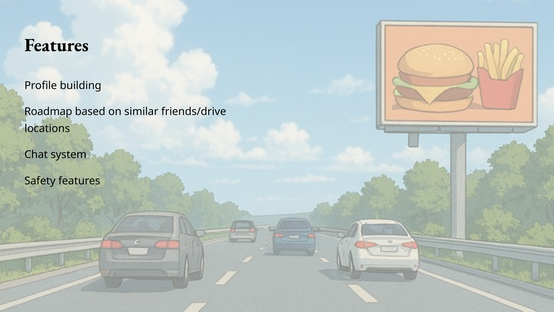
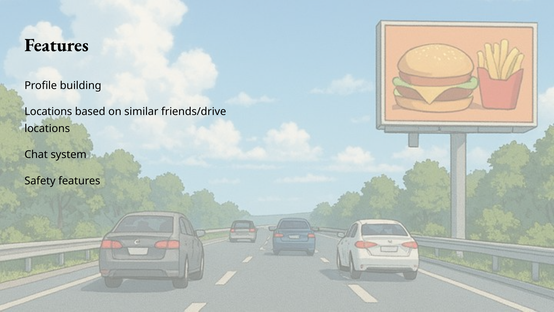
Roadmap at (48, 112): Roadmap -> Locations
